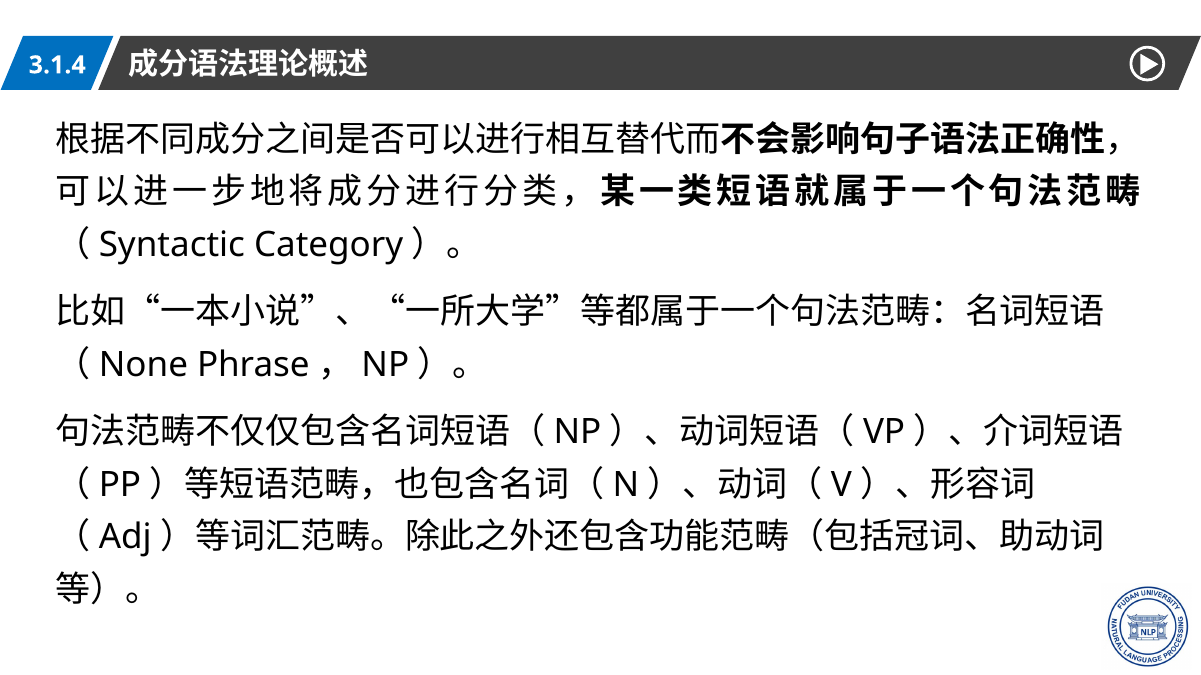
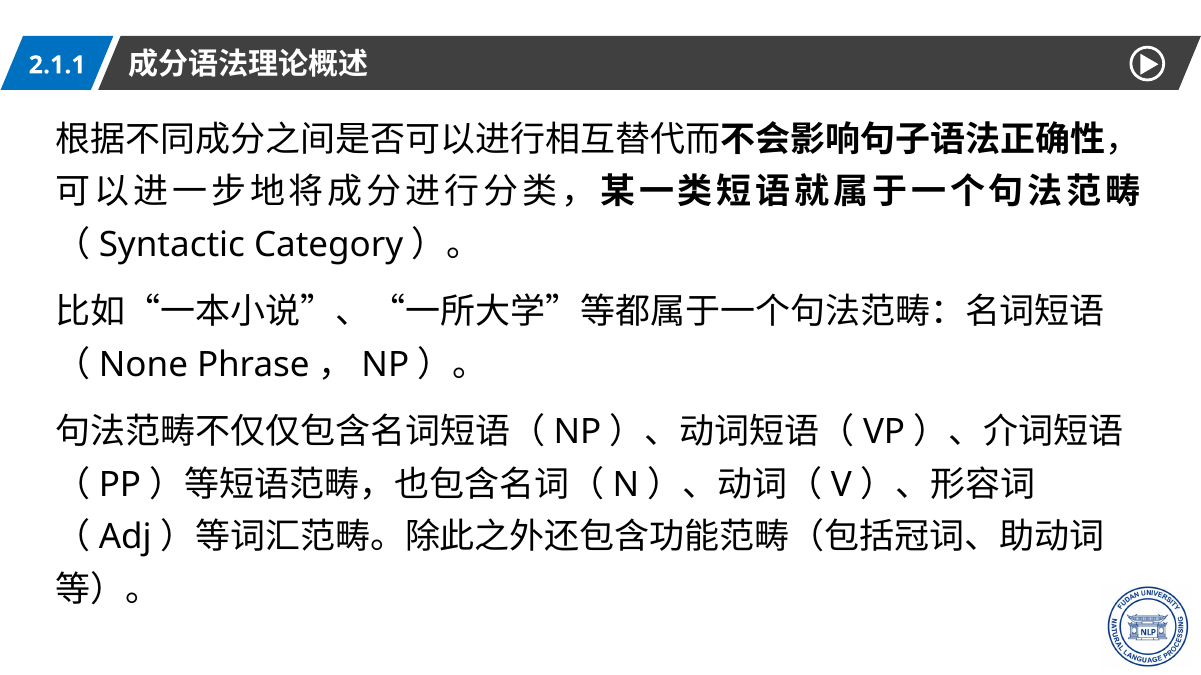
3.1.4: 3.1.4 -> 2.1.1
